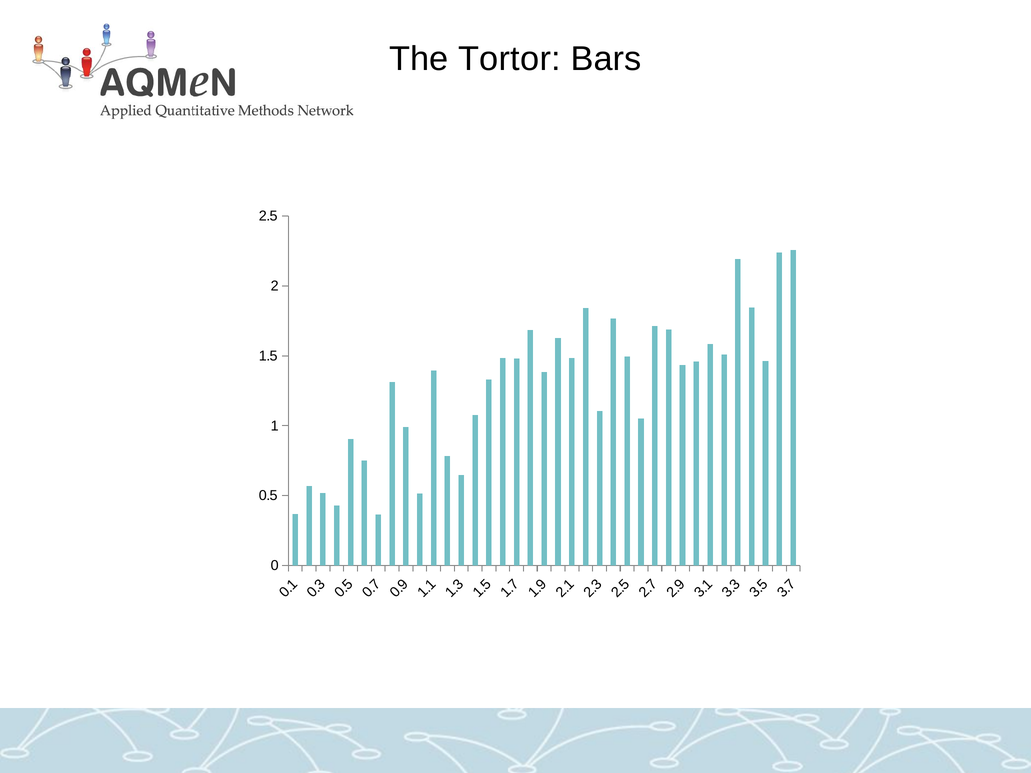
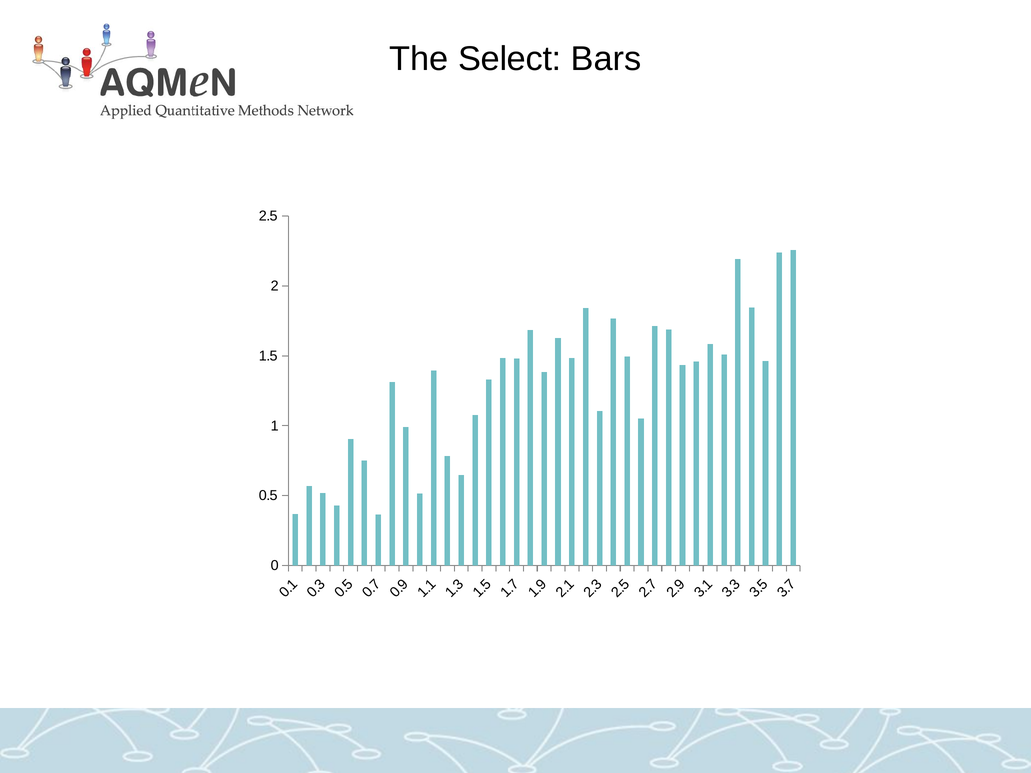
Tortor: Tortor -> Select
